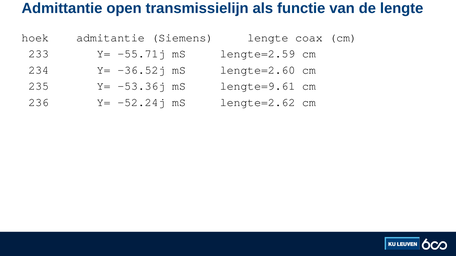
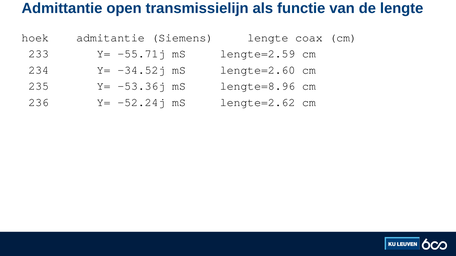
-36.52j: -36.52j -> -34.52j
lengte=9.61: lengte=9.61 -> lengte=8.96
